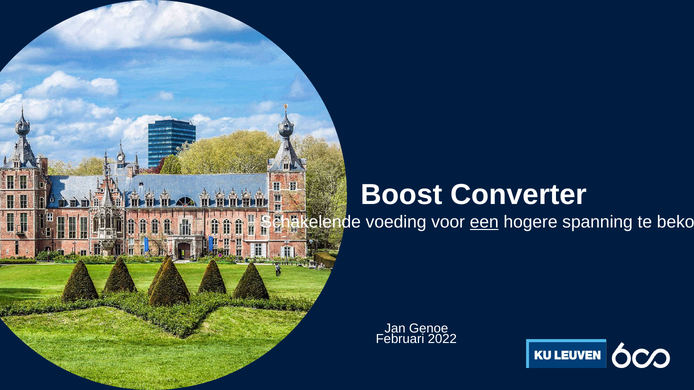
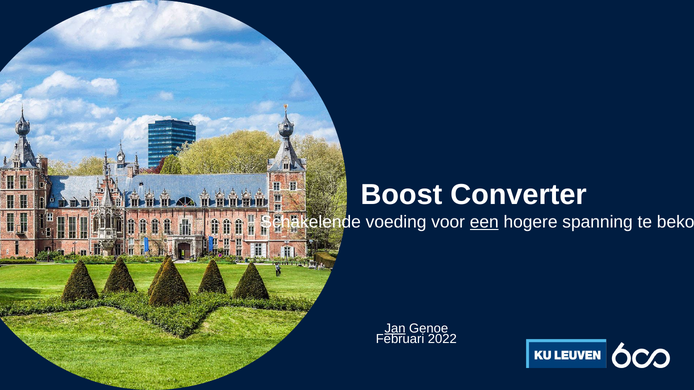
Jan underline: none -> present
